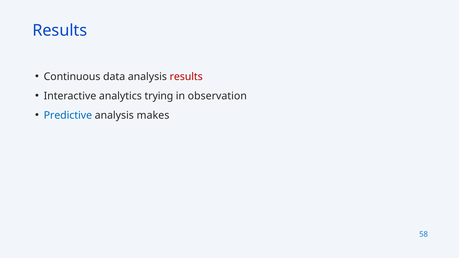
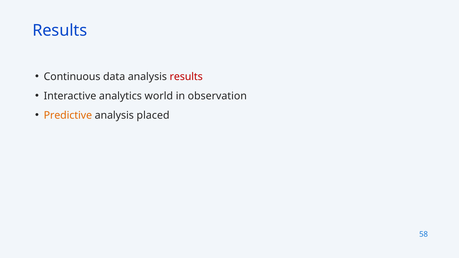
trying: trying -> world
Predictive colour: blue -> orange
makes: makes -> placed
